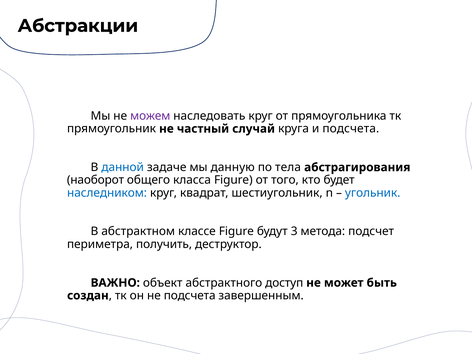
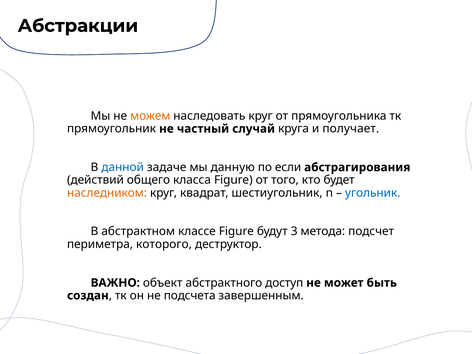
можем colour: purple -> orange
и подсчета: подсчета -> получает
тела: тела -> если
наоборот: наоборот -> действий
наследником colour: blue -> orange
получить: получить -> которого
